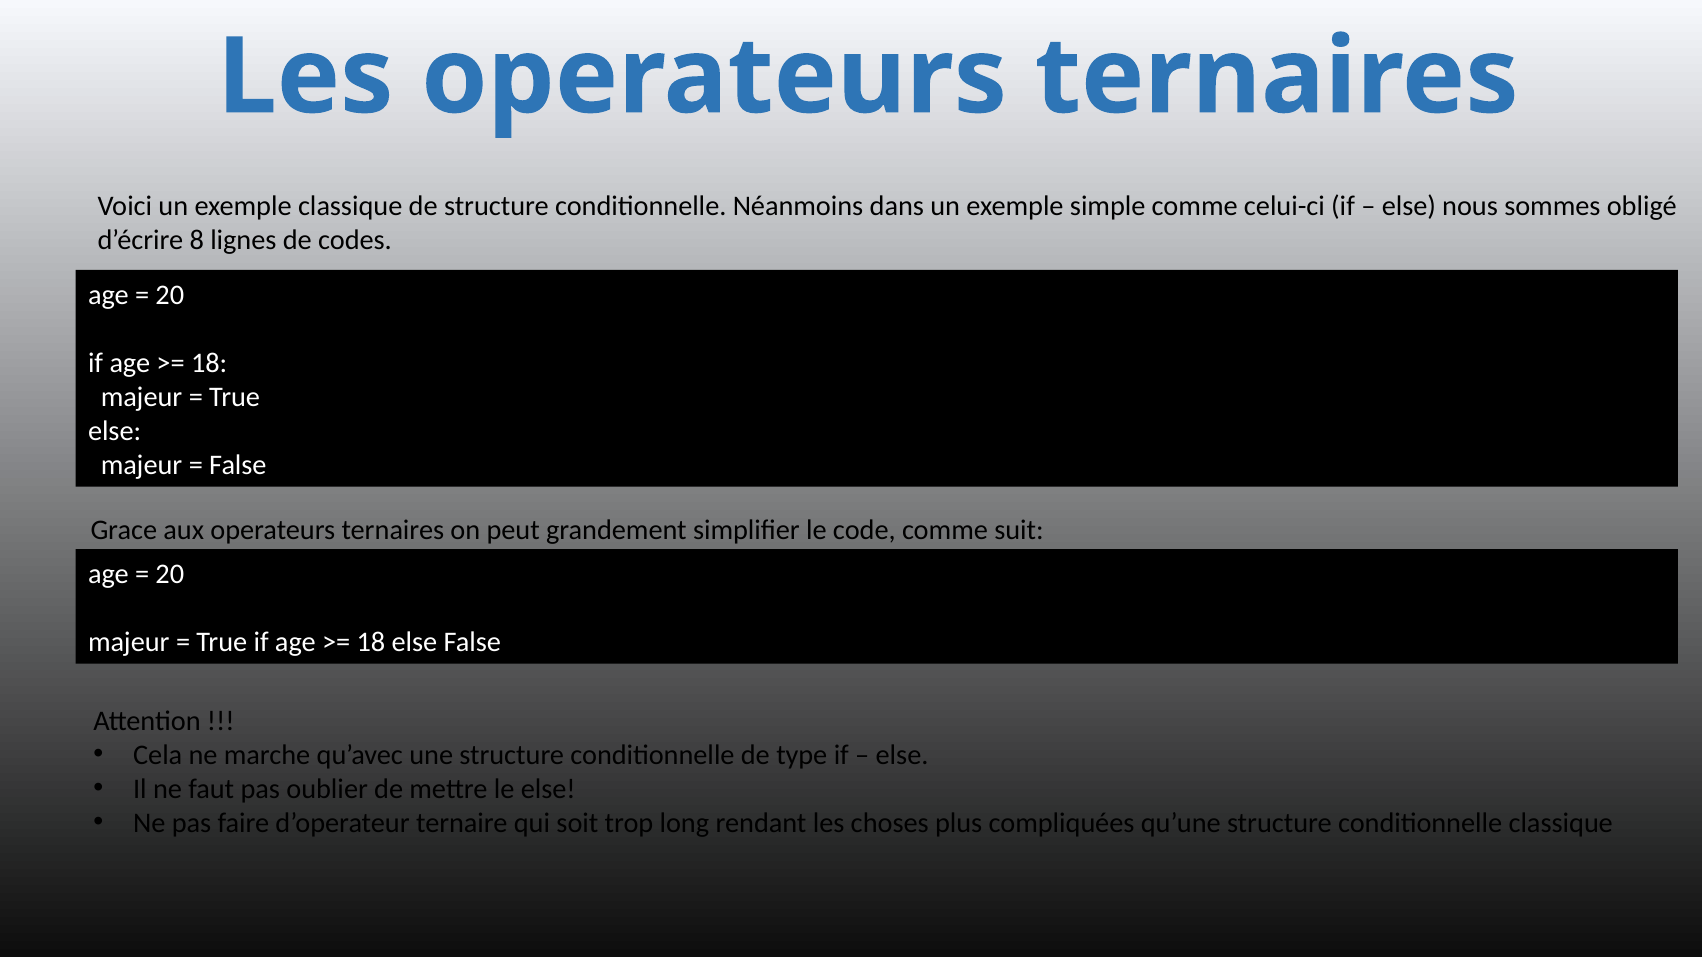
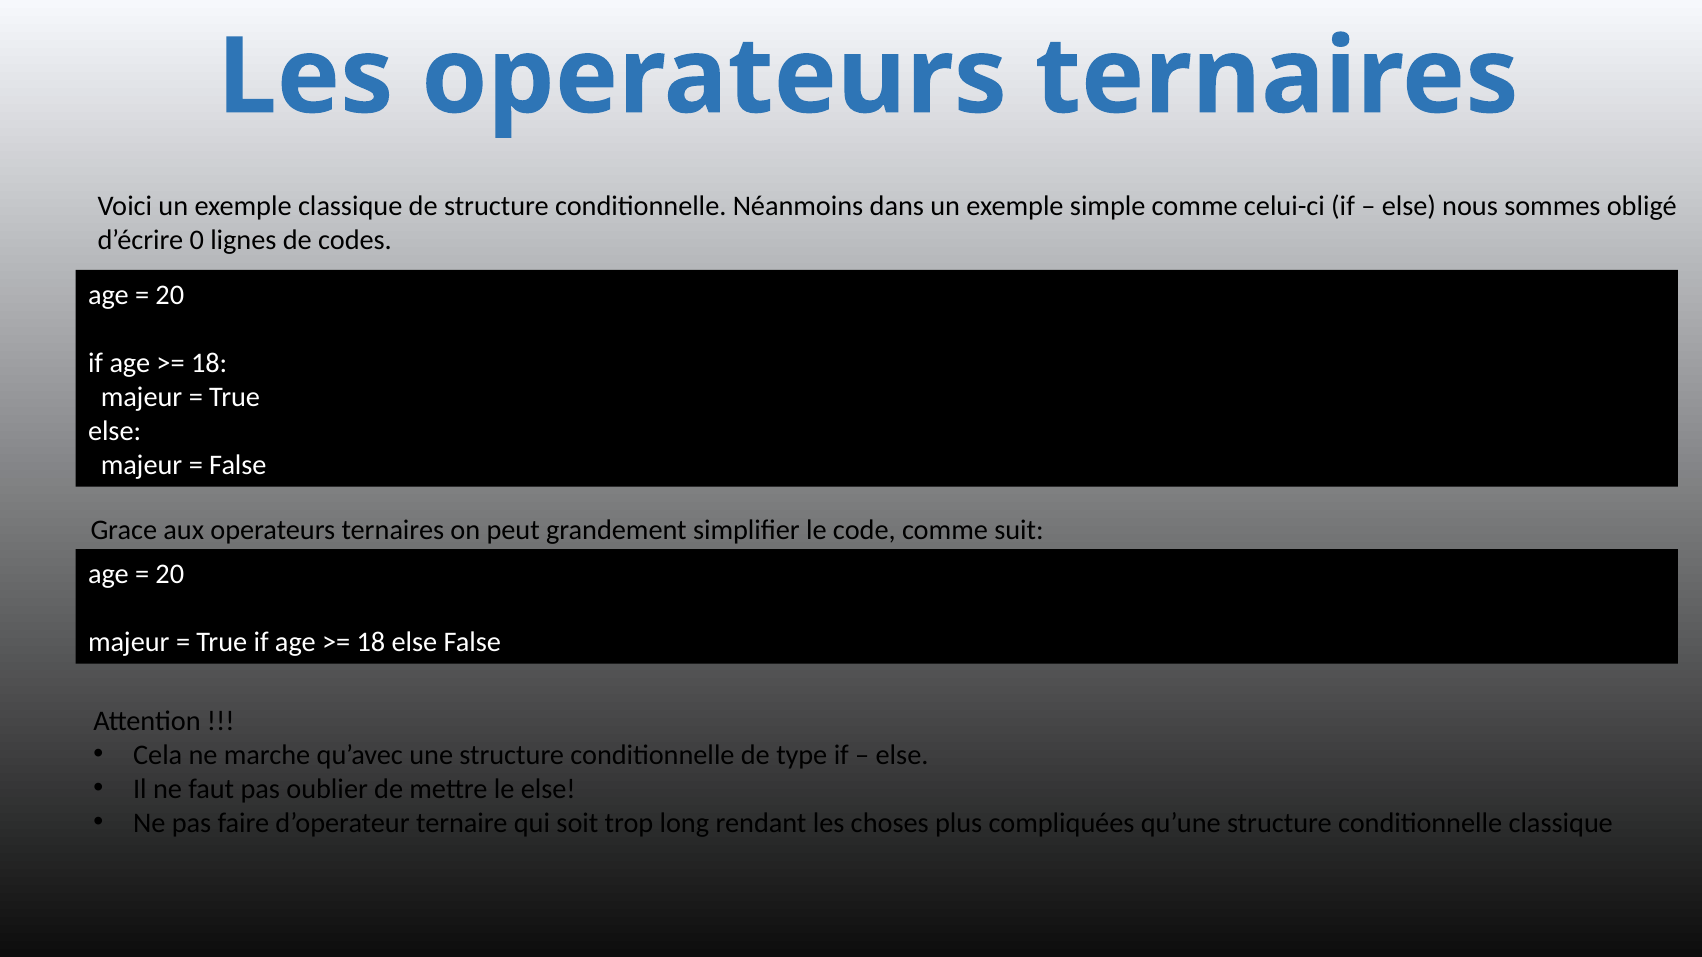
8: 8 -> 0
